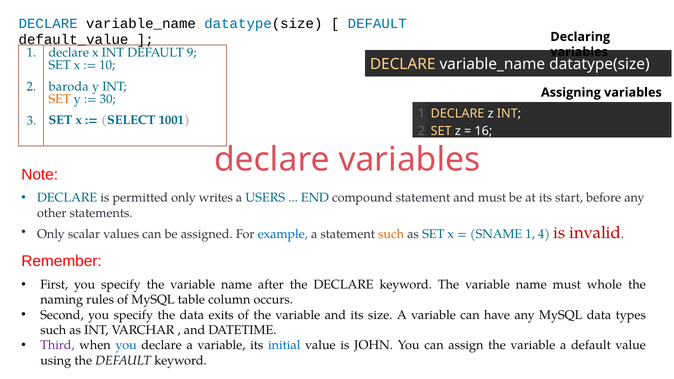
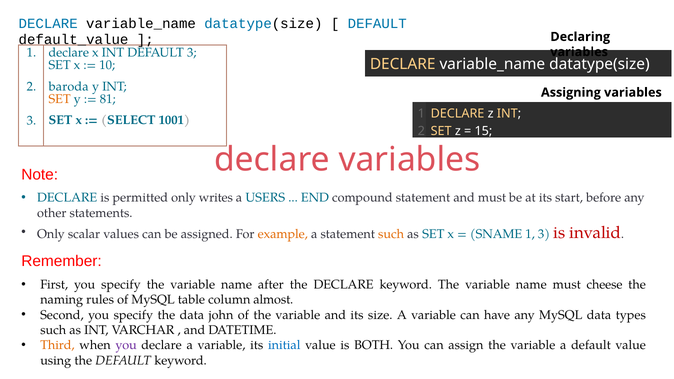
DEFAULT 9: 9 -> 3
30: 30 -> 81
16: 16 -> 15
example colour: blue -> orange
1 4: 4 -> 3
whole: whole -> cheese
occurs: occurs -> almost
exits: exits -> john
Third colour: purple -> orange
you at (126, 345) colour: blue -> purple
JOHN: JOHN -> BOTH
